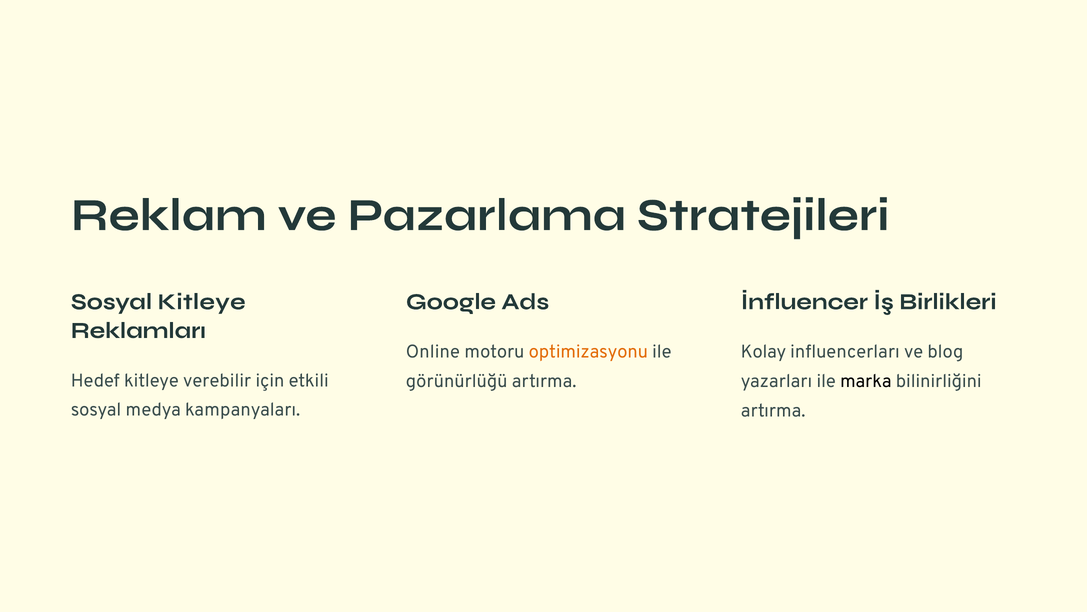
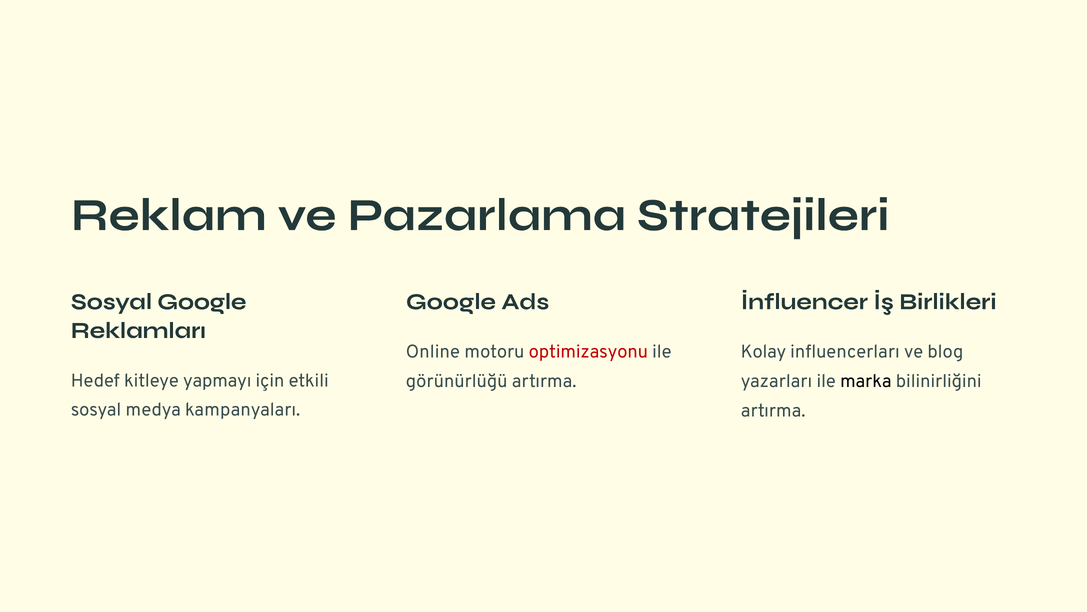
Sosyal Kitleye: Kitleye -> Google
optimizasyonu colour: orange -> red
verebilir: verebilir -> yapmayı
